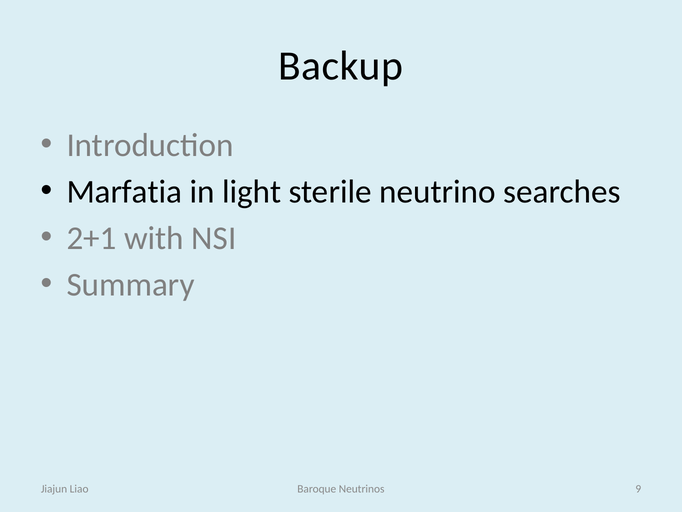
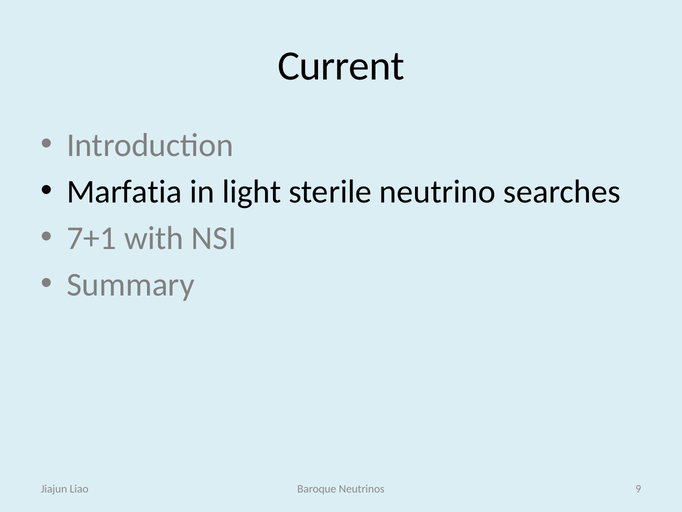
Backup: Backup -> Current
2+1: 2+1 -> 7+1
